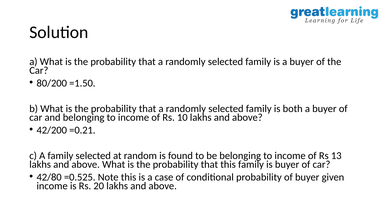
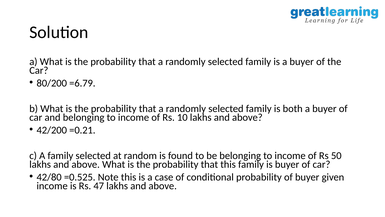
=1.50: =1.50 -> =6.79
13: 13 -> 50
20: 20 -> 47
